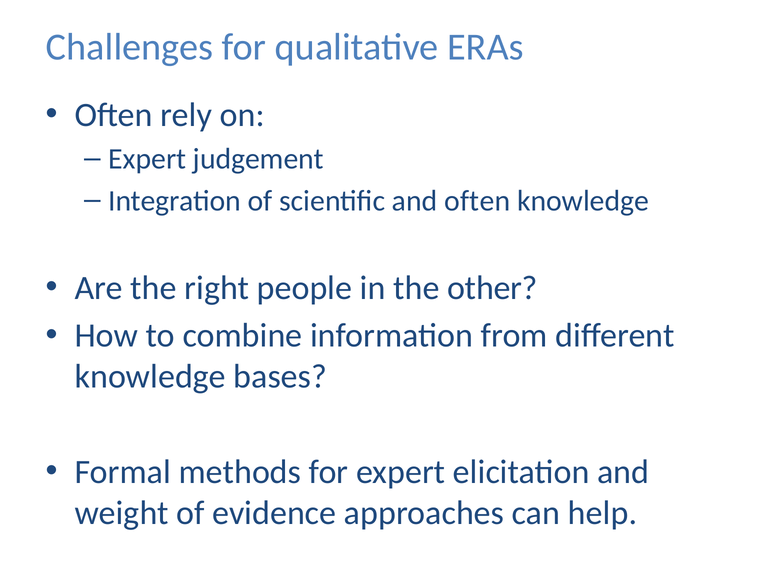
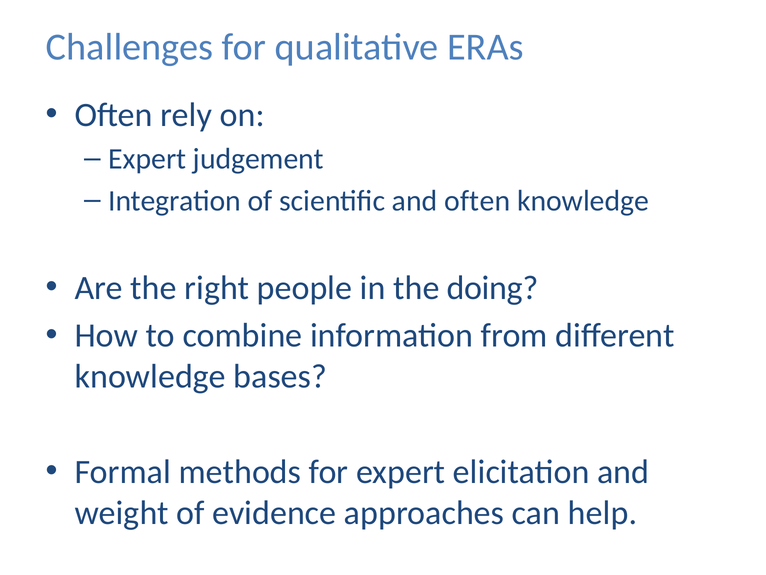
other: other -> doing
